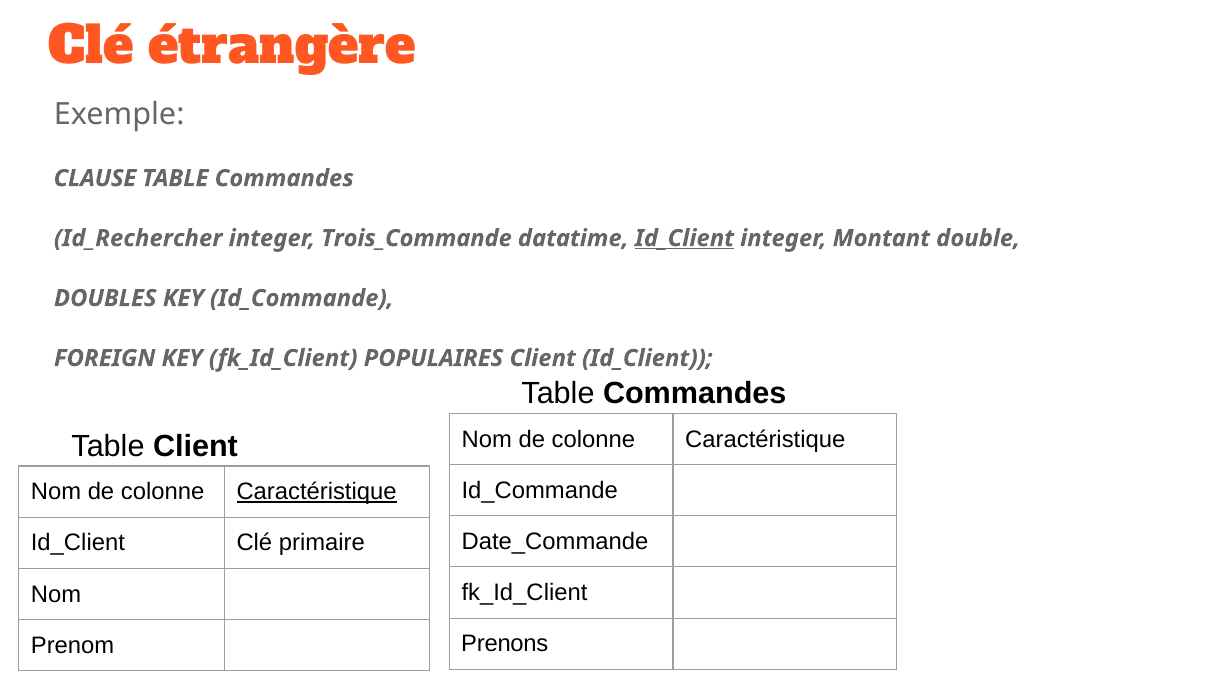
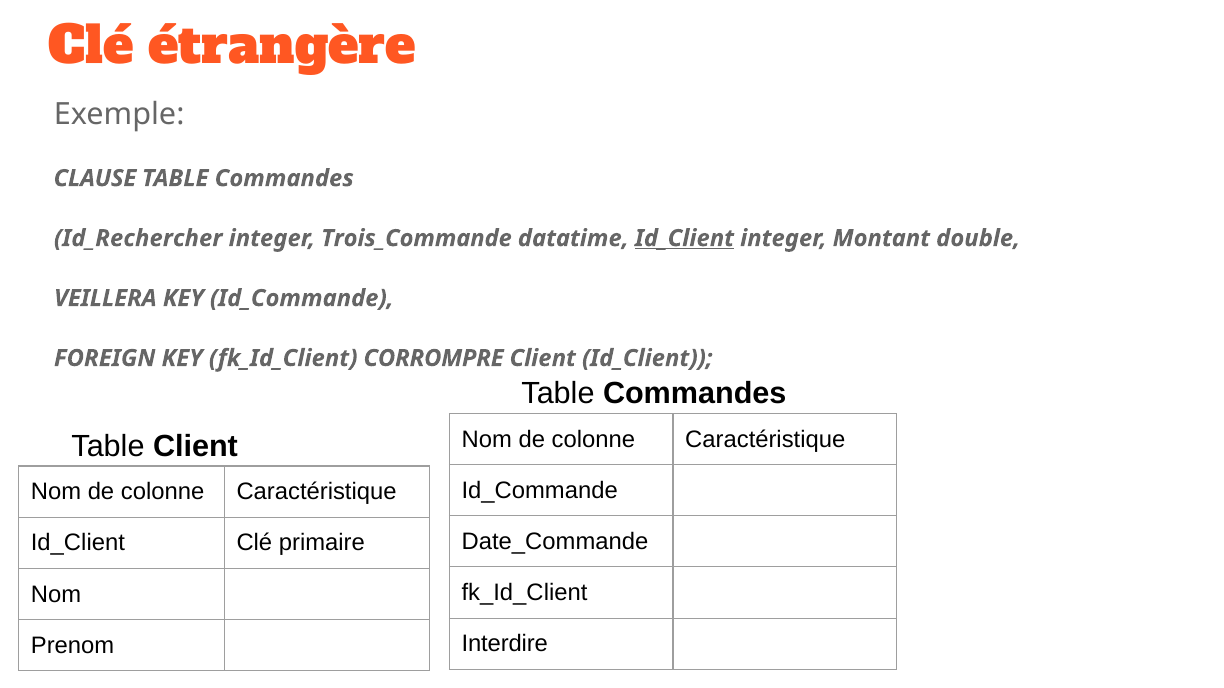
DOUBLES: DOUBLES -> VEILLERA
POPULAIRES: POPULAIRES -> CORROMPRE
Caractéristique at (317, 492) underline: present -> none
Prenons: Prenons -> Interdire
